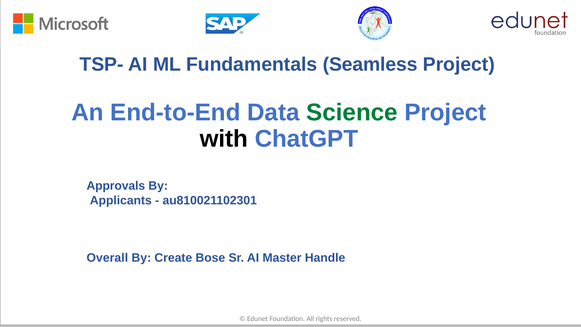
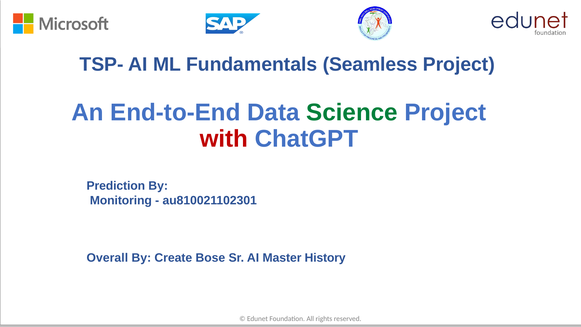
with colour: black -> red
Approvals: Approvals -> Prediction
Applicants: Applicants -> Monitoring
Handle: Handle -> History
